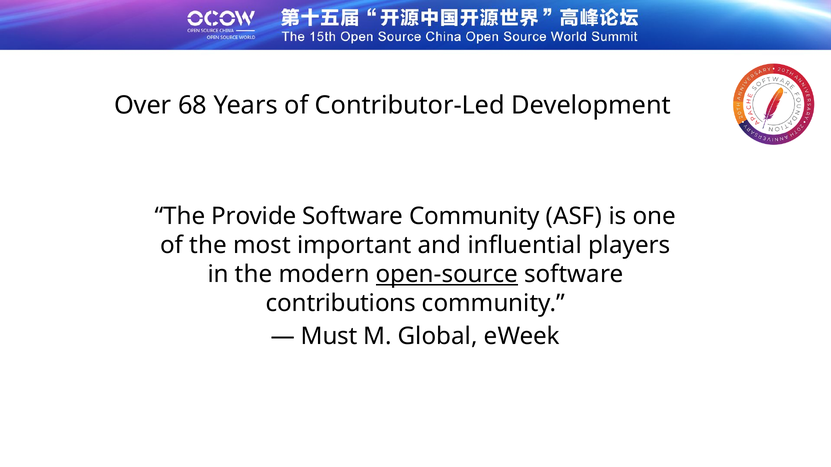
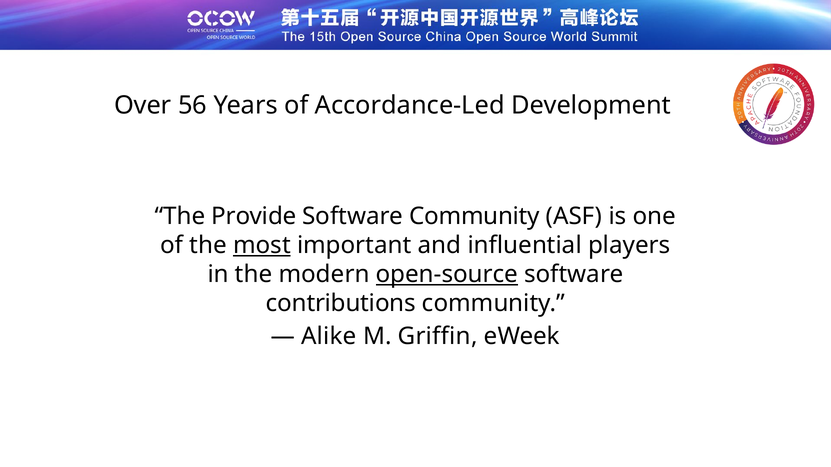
68: 68 -> 56
Contributor-Led: Contributor-Led -> Accordance-Led
most underline: none -> present
Must: Must -> Alike
Global: Global -> Griffin
